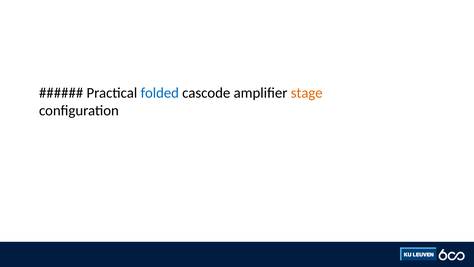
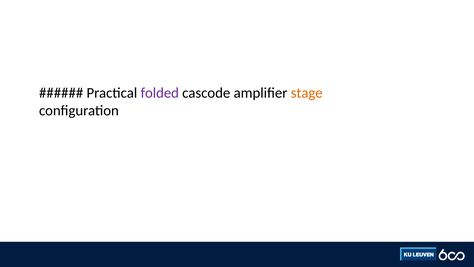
folded colour: blue -> purple
